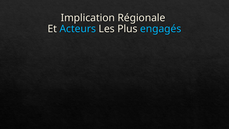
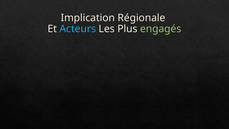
engagés colour: light blue -> light green
